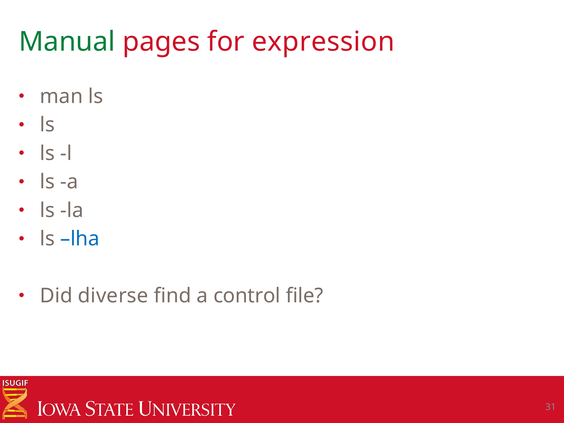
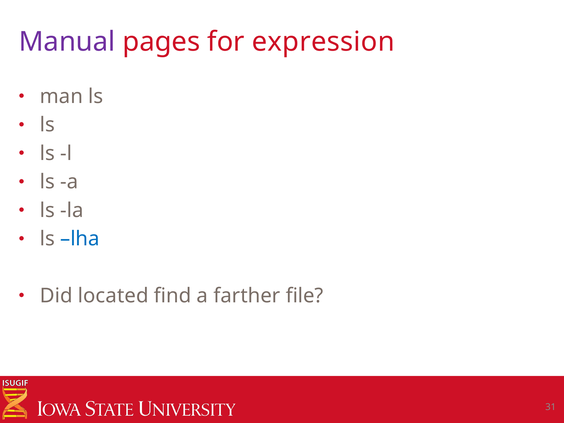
Manual colour: green -> purple
diverse: diverse -> located
control: control -> farther
